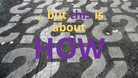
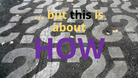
this colour: purple -> black
